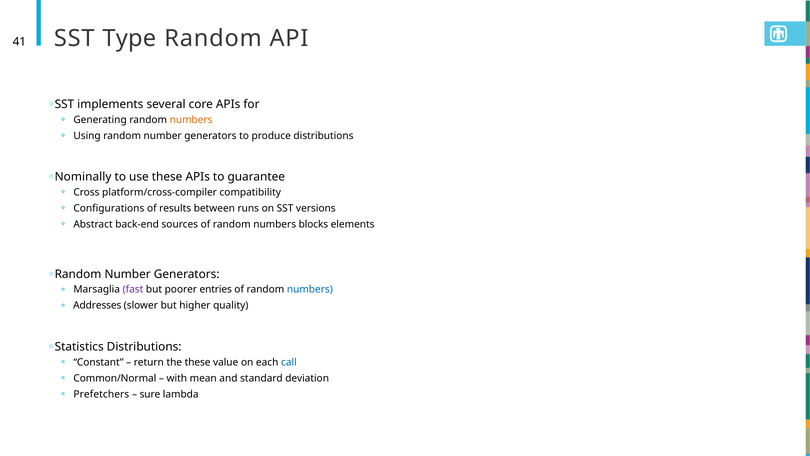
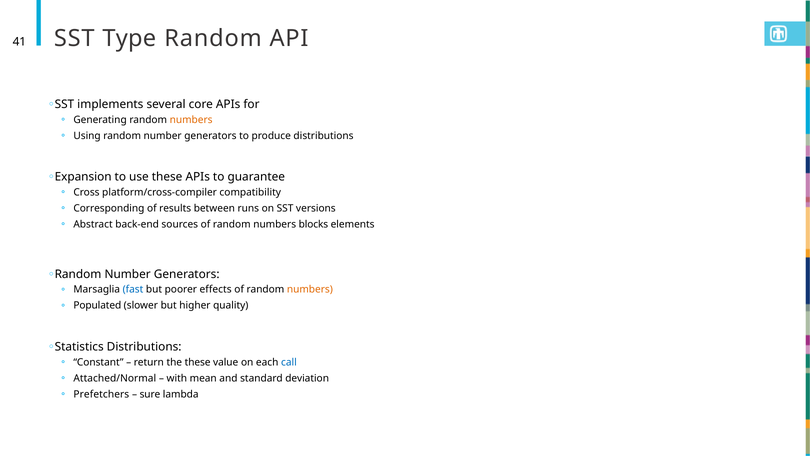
Nominally: Nominally -> Expansion
Configurations: Configurations -> Corresponding
fast colour: purple -> blue
entries: entries -> effects
numbers at (310, 289) colour: blue -> orange
Addresses: Addresses -> Populated
Common/Normal: Common/Normal -> Attached/Normal
